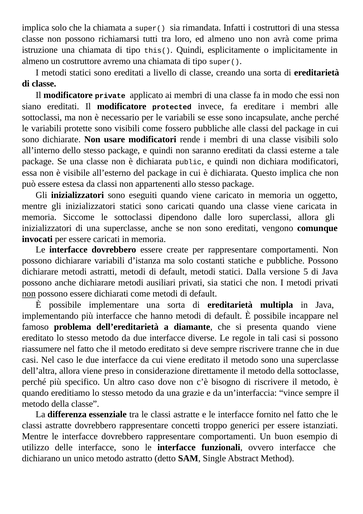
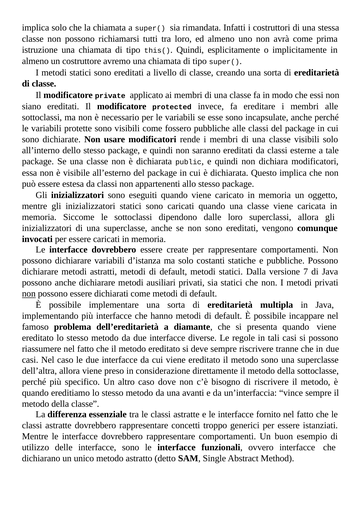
5: 5 -> 7
grazie: grazie -> avanti
